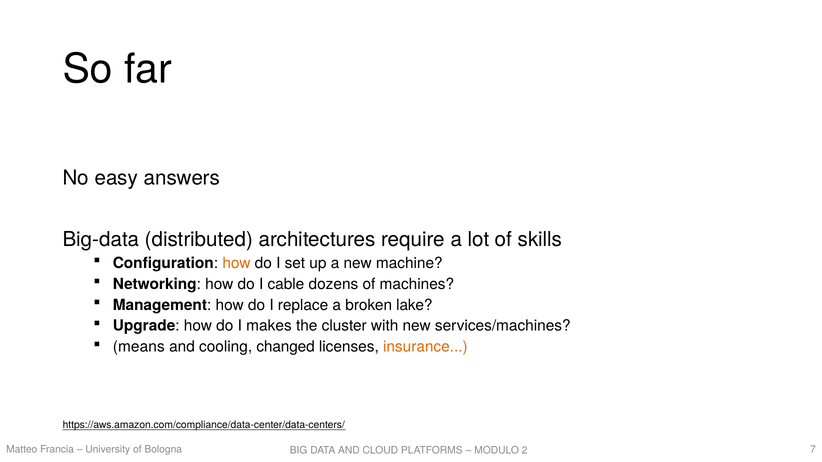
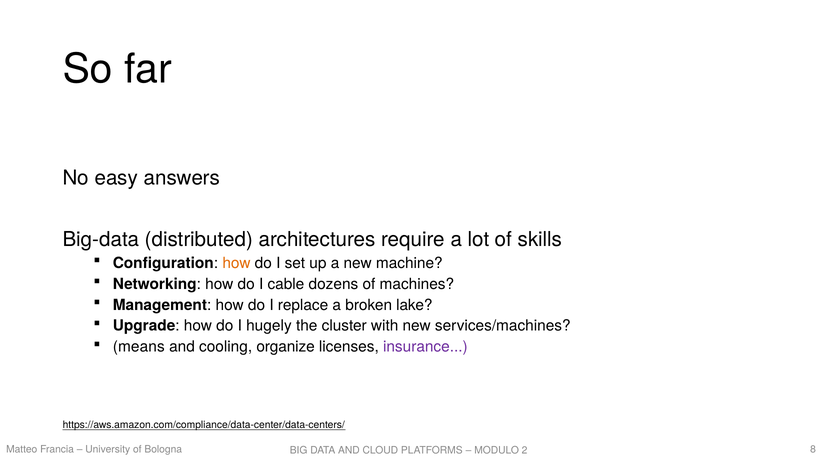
makes: makes -> hugely
changed: changed -> organize
insurance colour: orange -> purple
7: 7 -> 8
